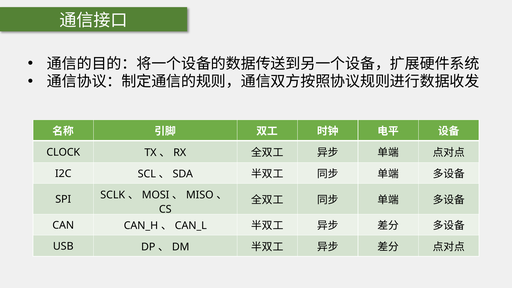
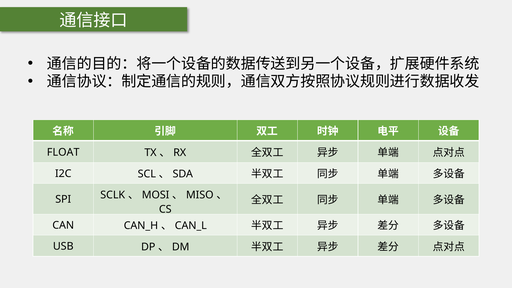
CLOCK: CLOCK -> FLOAT
